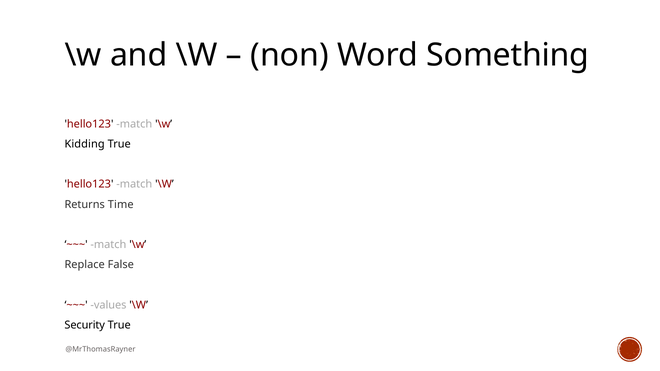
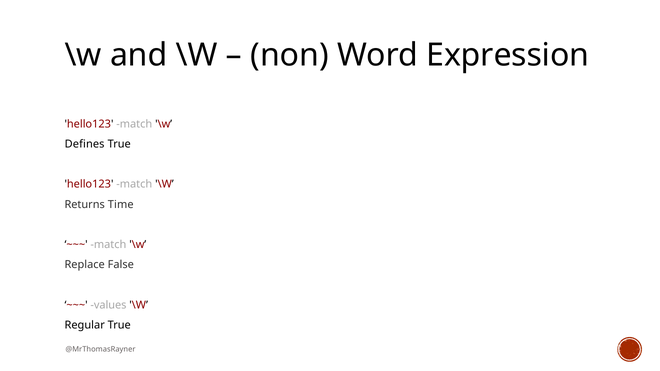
Something: Something -> Expression
Kidding: Kidding -> Defines
Security: Security -> Regular
